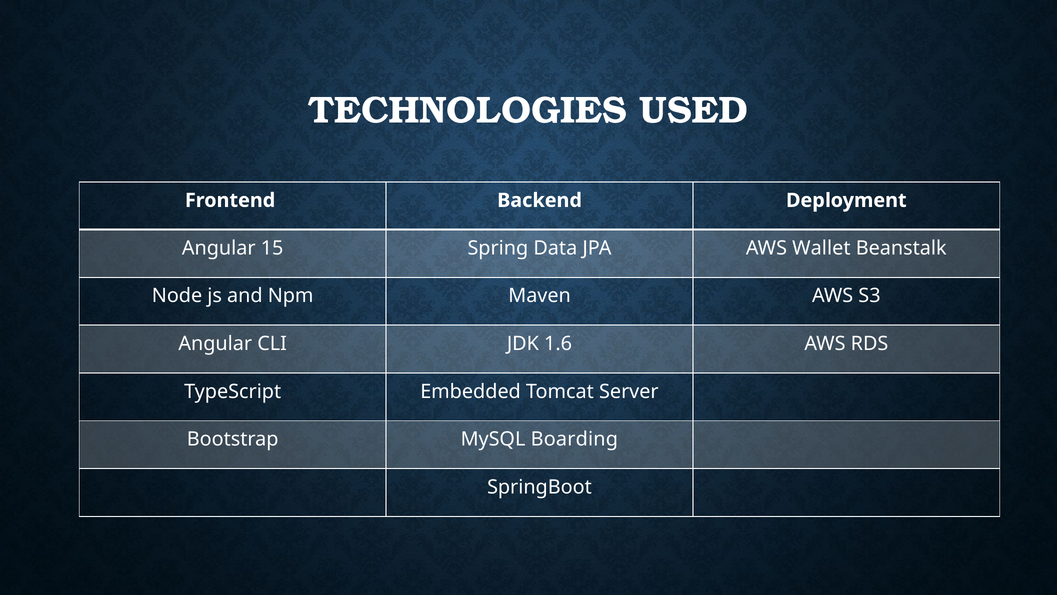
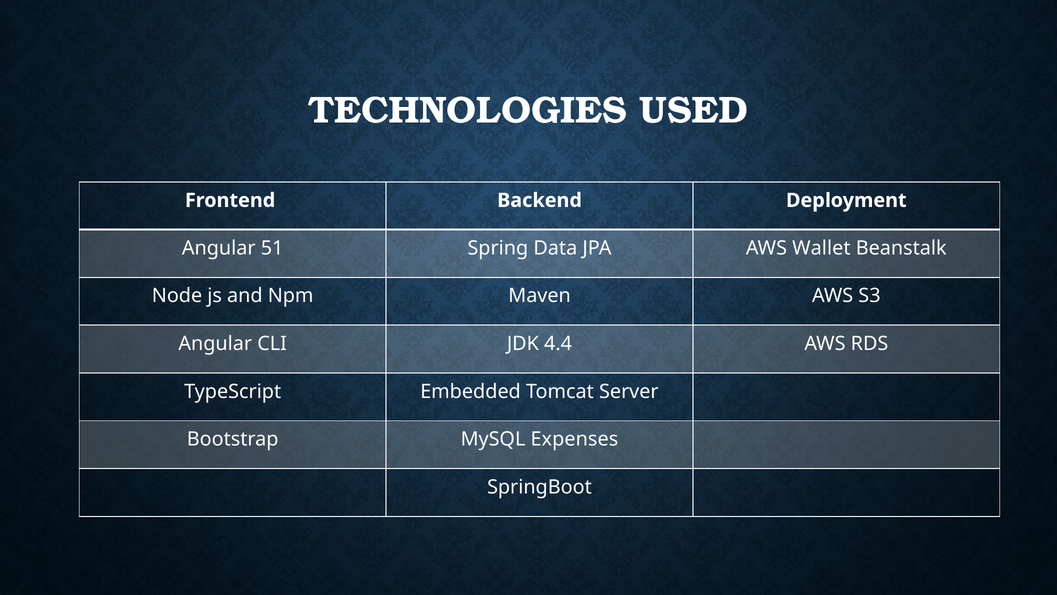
15: 15 -> 51
1.6: 1.6 -> 4.4
Boarding: Boarding -> Expenses
